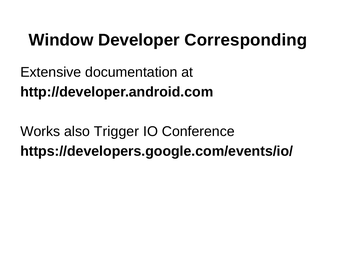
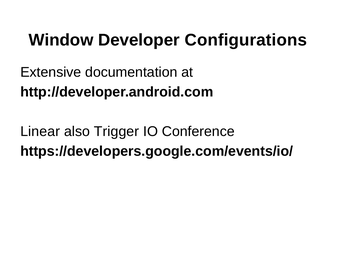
Corresponding: Corresponding -> Configurations
Works: Works -> Linear
